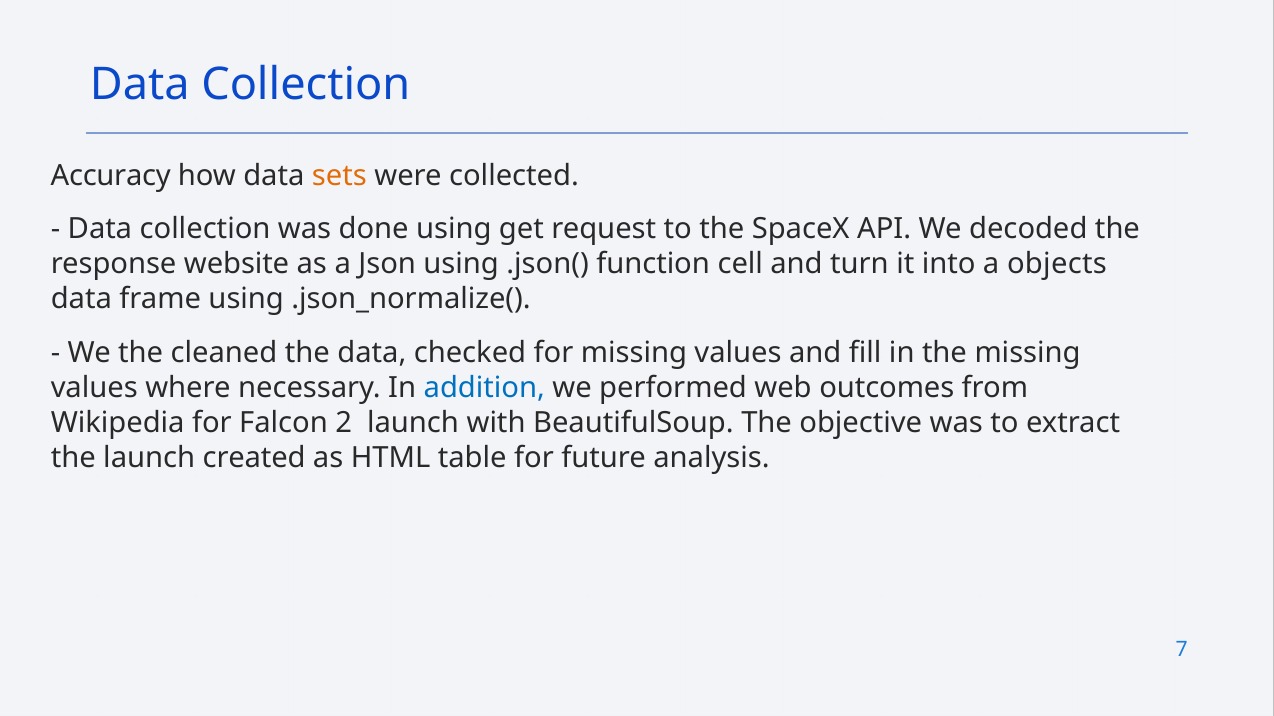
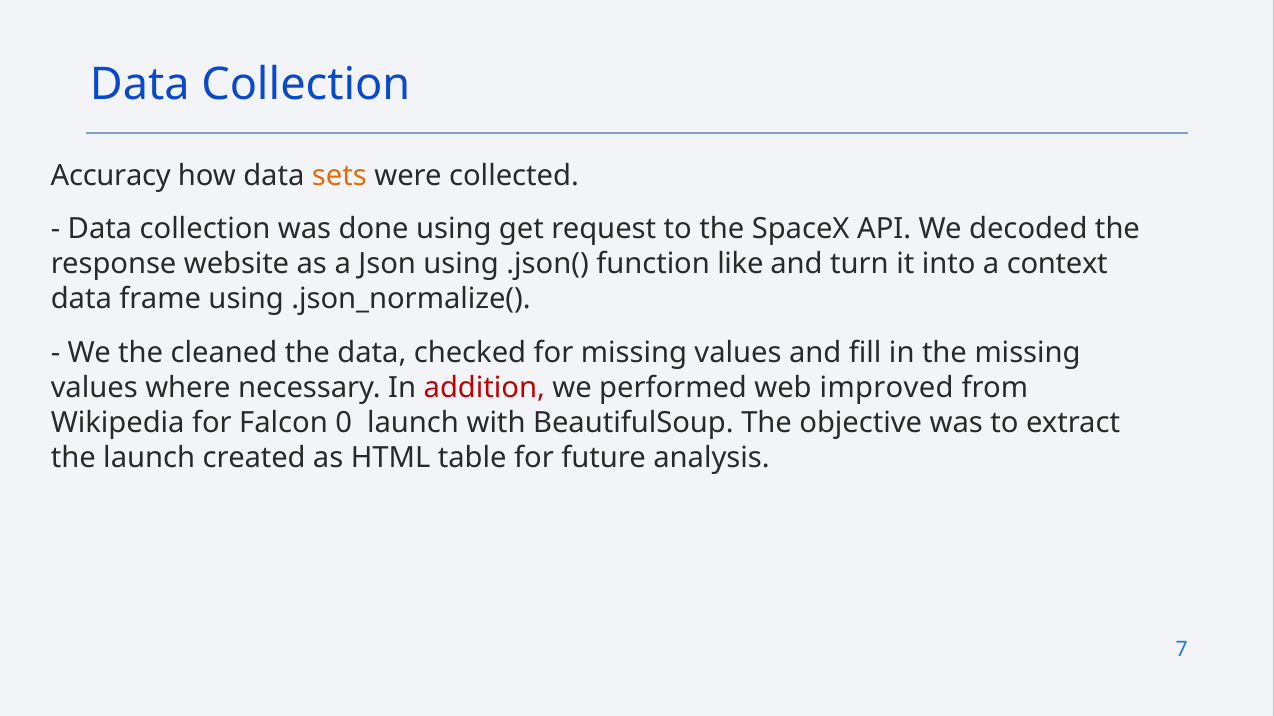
cell: cell -> like
objects: objects -> context
addition colour: blue -> red
outcomes: outcomes -> improved
2: 2 -> 0
